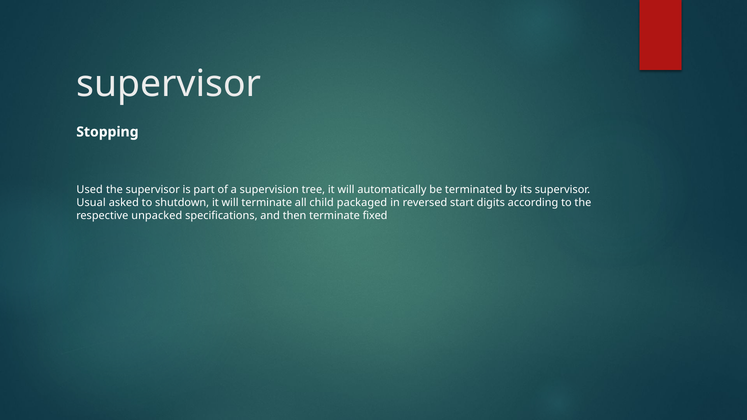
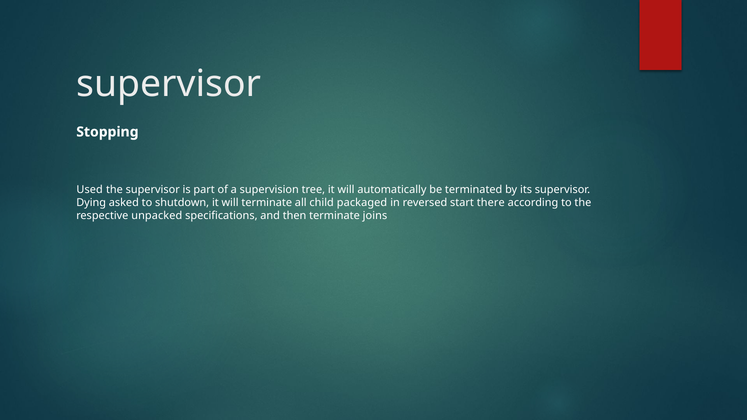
Usual: Usual -> Dying
digits: digits -> there
fixed: fixed -> joins
